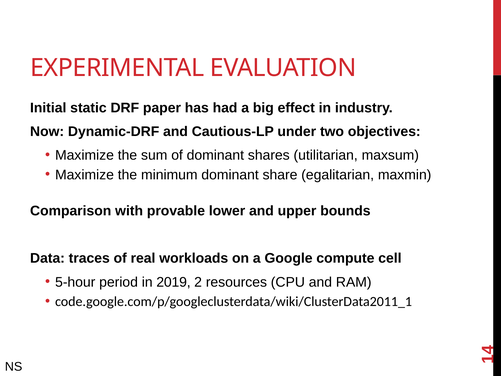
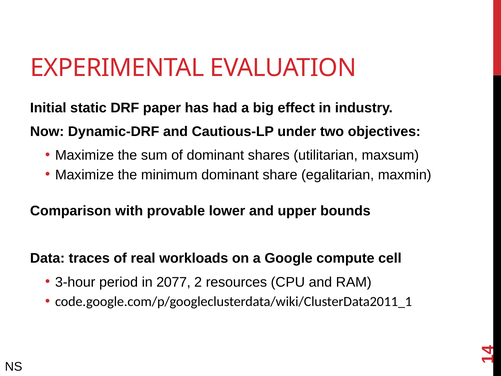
5-hour: 5-hour -> 3-hour
2019: 2019 -> 2077
